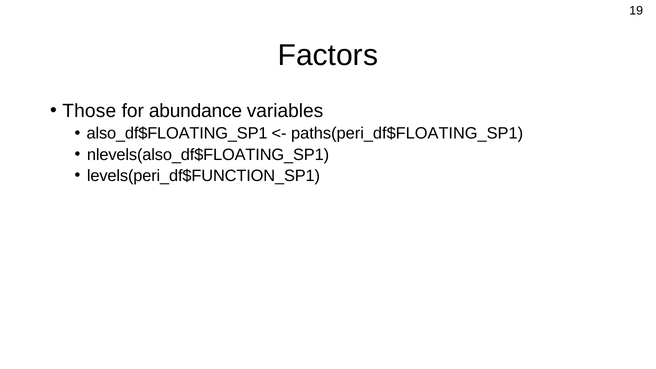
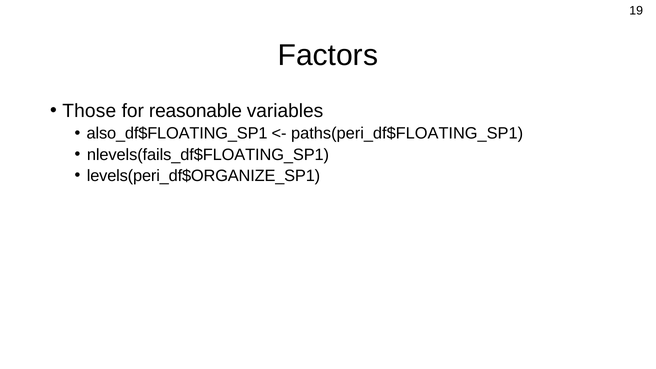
abundance: abundance -> reasonable
nlevels(also_df$FLOATING_SP1: nlevels(also_df$FLOATING_SP1 -> nlevels(fails_df$FLOATING_SP1
levels(peri_df$FUNCTION_SP1: levels(peri_df$FUNCTION_SP1 -> levels(peri_df$ORGANIZE_SP1
